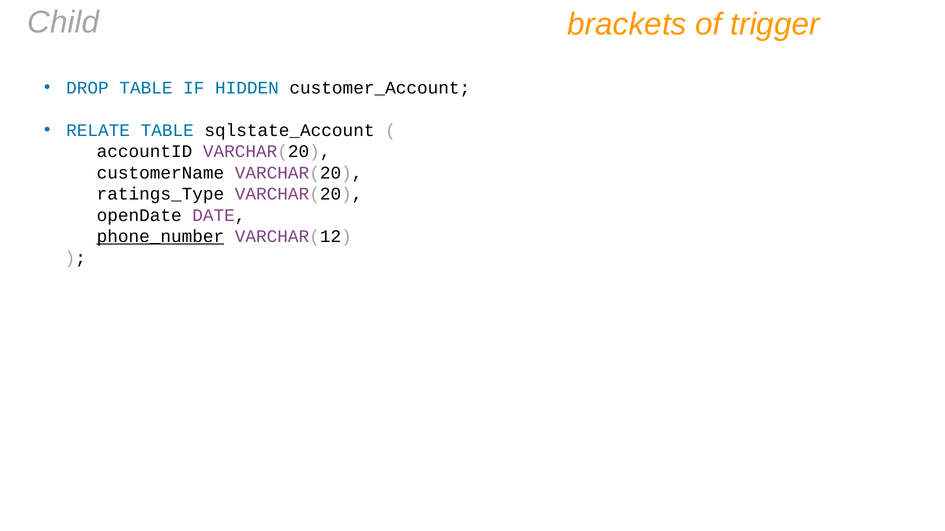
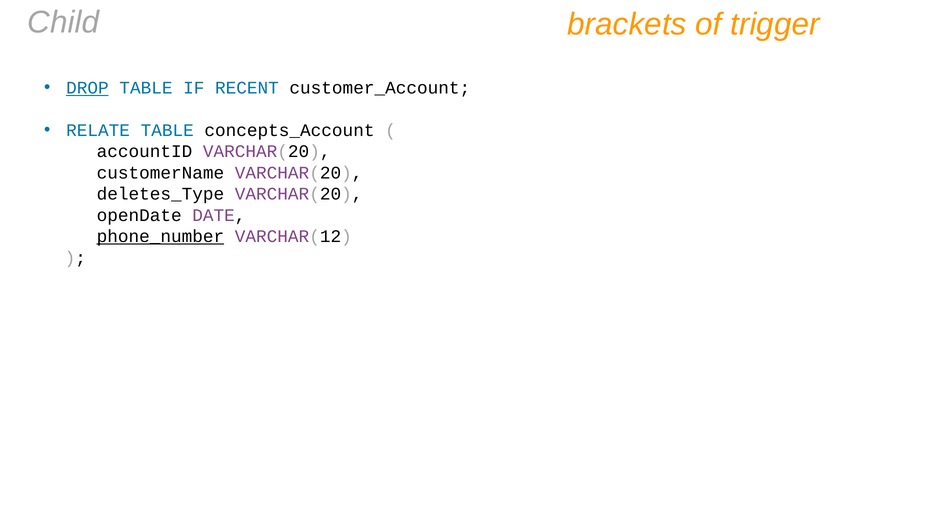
DROP underline: none -> present
HIDDEN: HIDDEN -> RECENT
sqlstate_Account: sqlstate_Account -> concepts_Account
ratings_Type: ratings_Type -> deletes_Type
